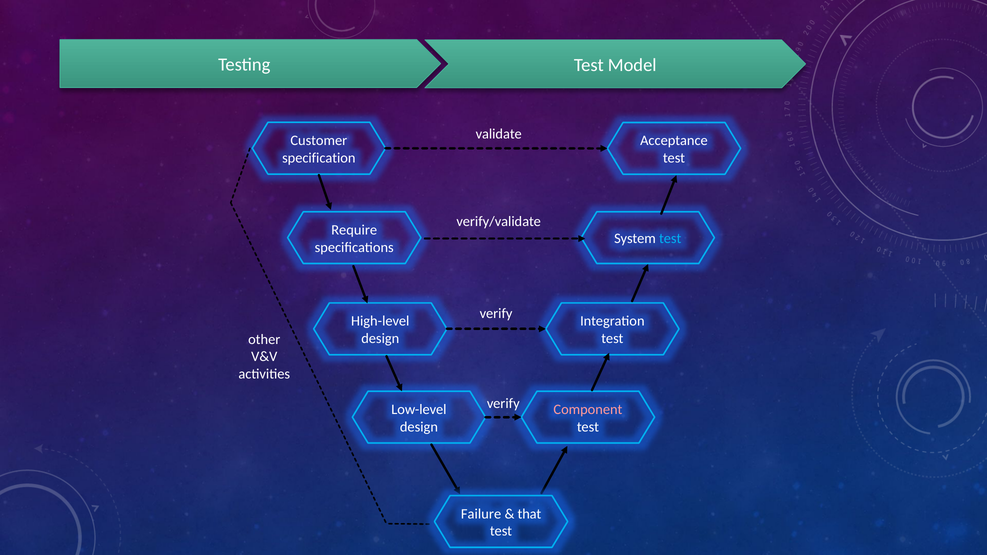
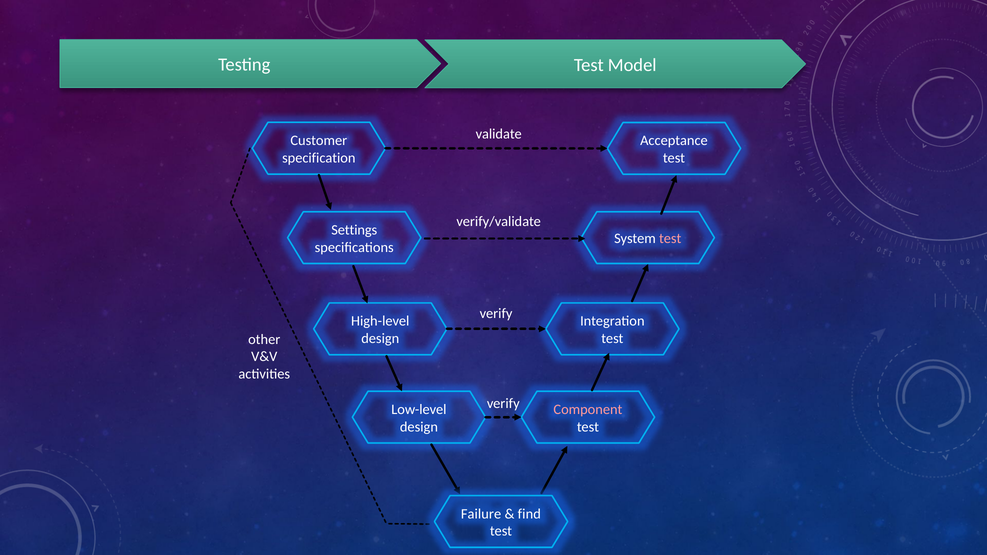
Require: Require -> Settings
test at (670, 239) colour: light blue -> pink
that: that -> find
